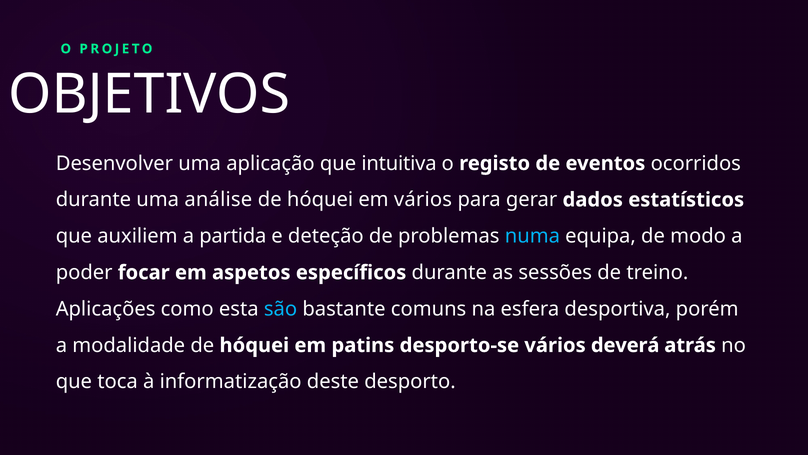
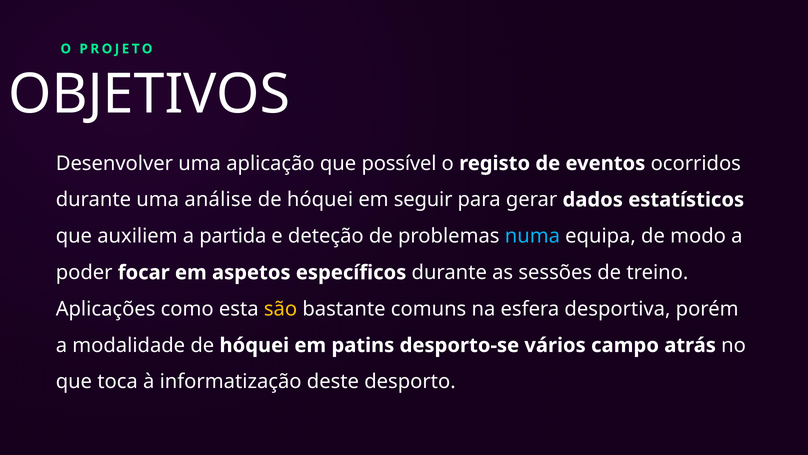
intuitiva: intuitiva -> possível
em vários: vários -> seguir
são colour: light blue -> yellow
deverá: deverá -> campo
